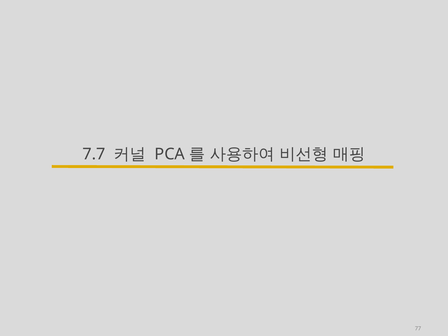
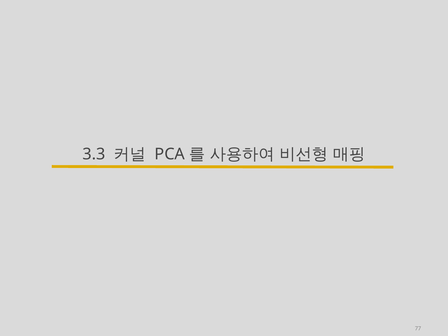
7.7: 7.7 -> 3.3
